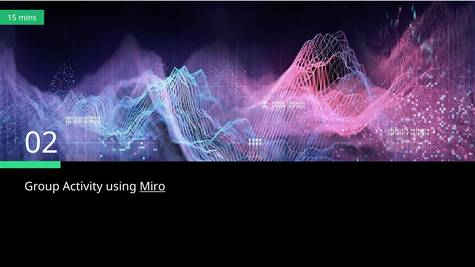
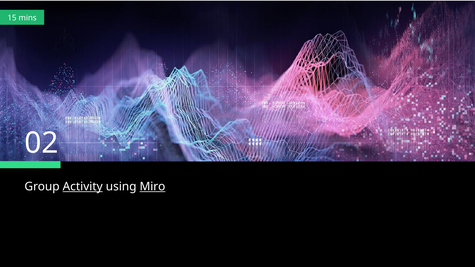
Activity underline: none -> present
